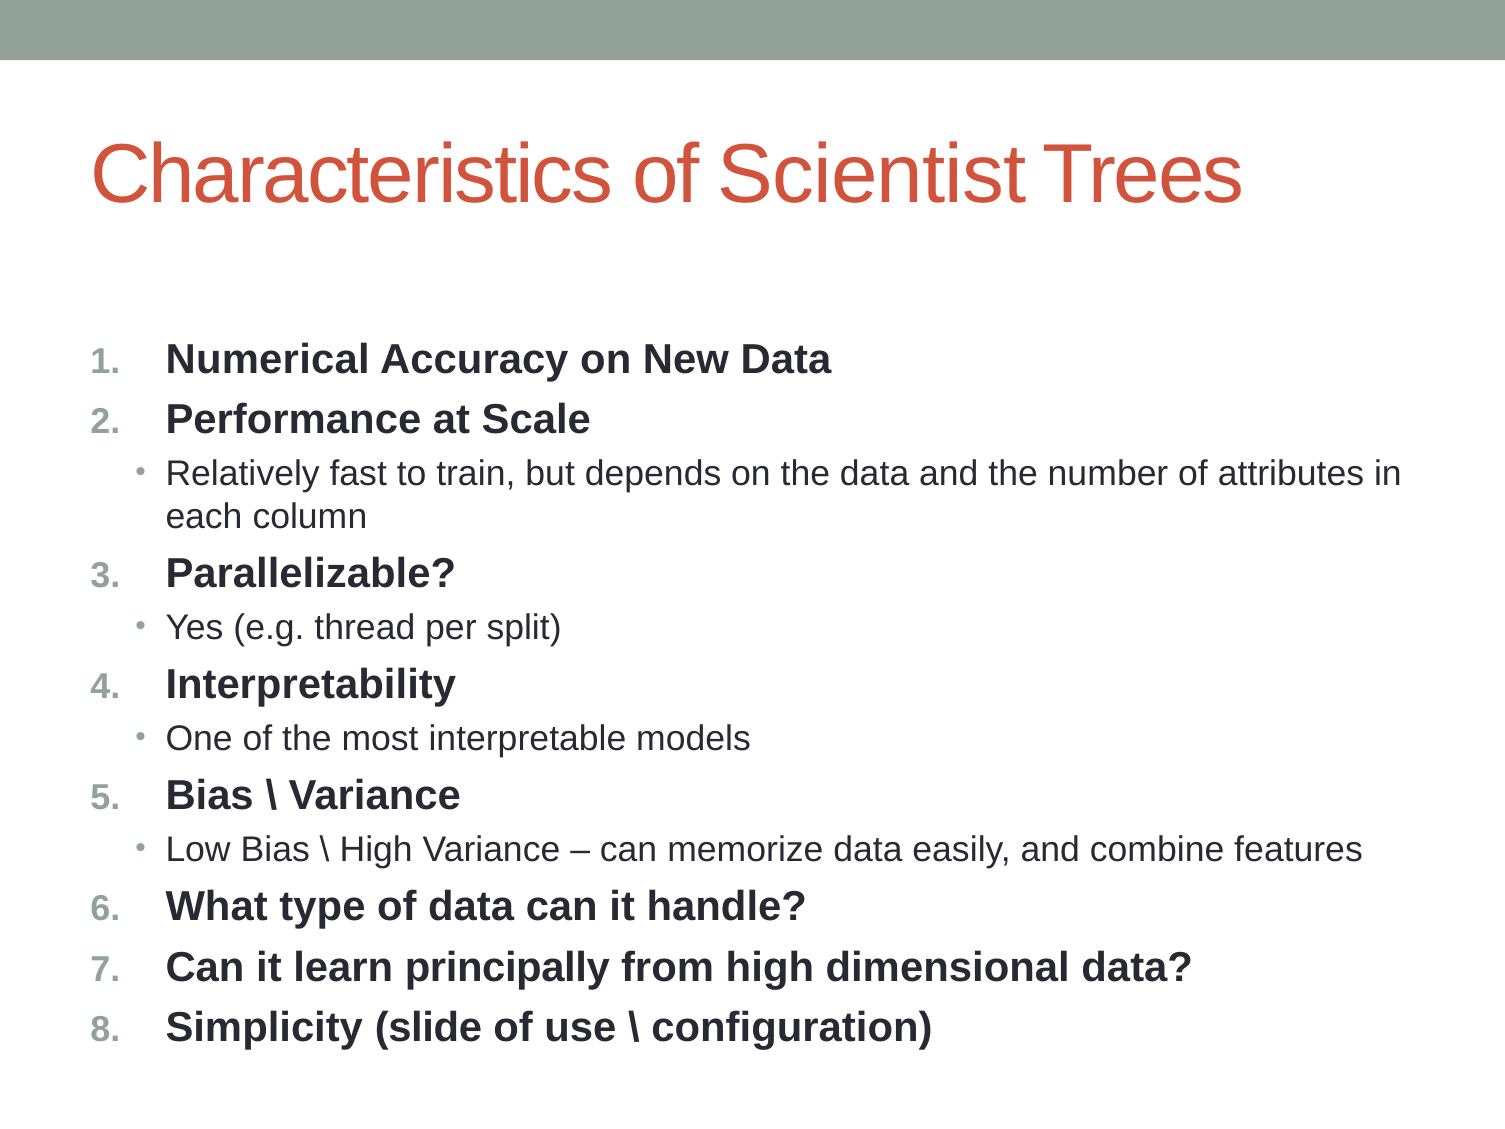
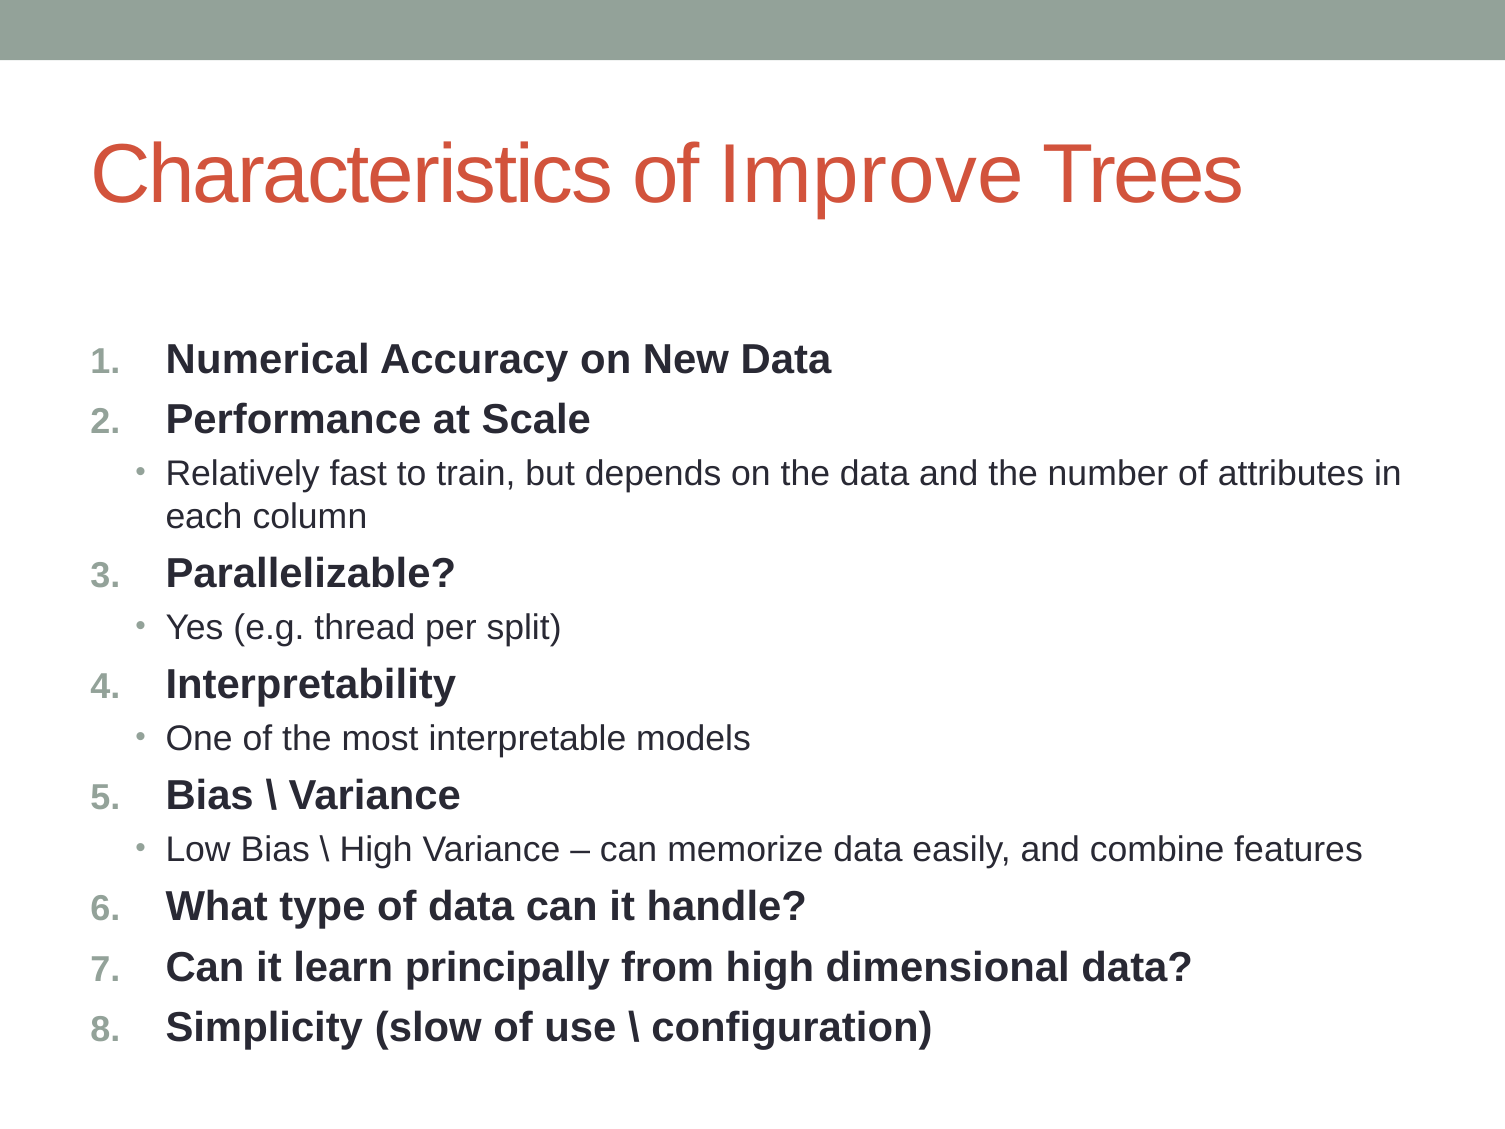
Scientist: Scientist -> Improve
slide: slide -> slow
